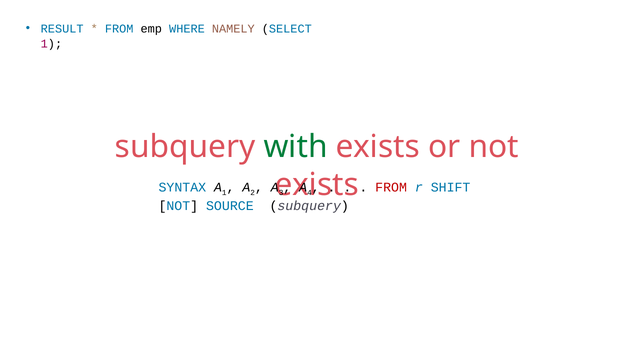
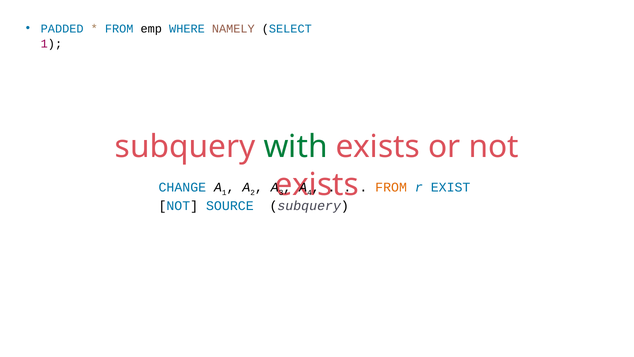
RESULT: RESULT -> PADDED
SYNTAX: SYNTAX -> CHANGE
FROM at (391, 187) colour: red -> orange
SHIFT: SHIFT -> EXIST
